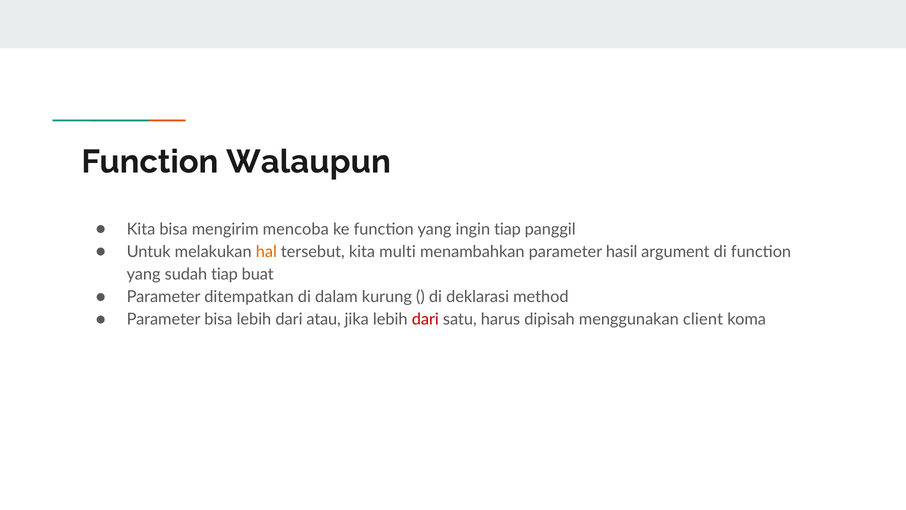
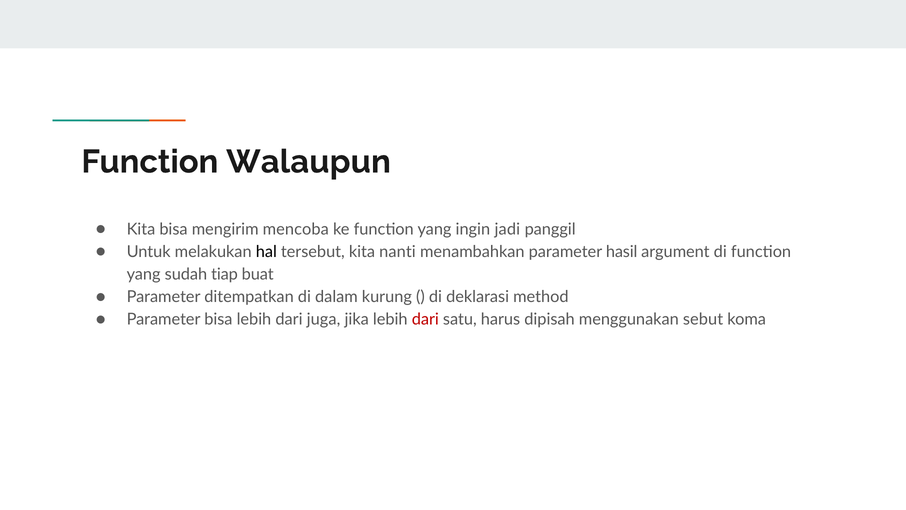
ingin tiap: tiap -> jadi
hal colour: orange -> black
multi: multi -> nanti
atau: atau -> juga
client: client -> sebut
